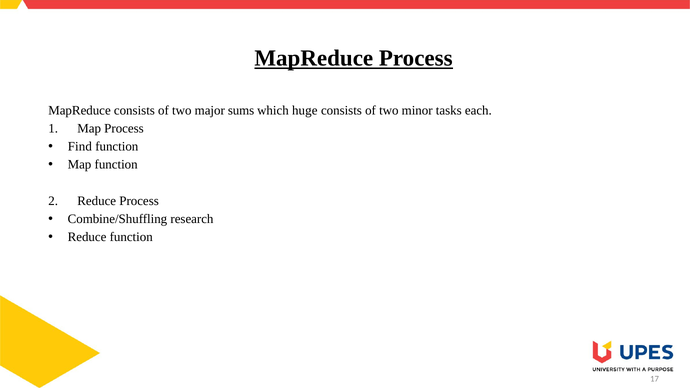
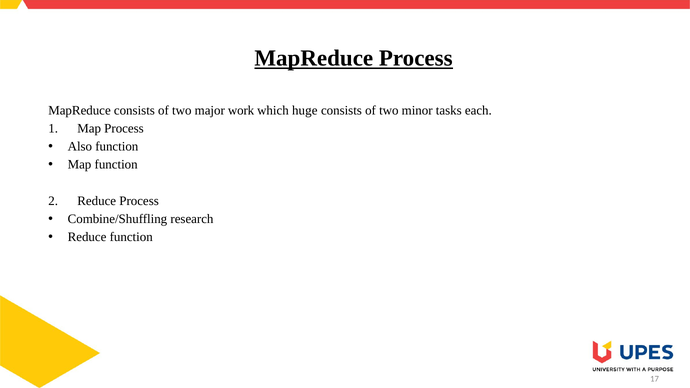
sums: sums -> work
Find: Find -> Also
